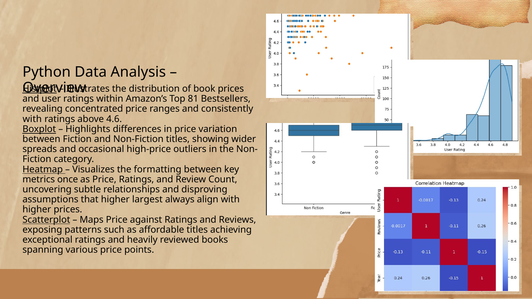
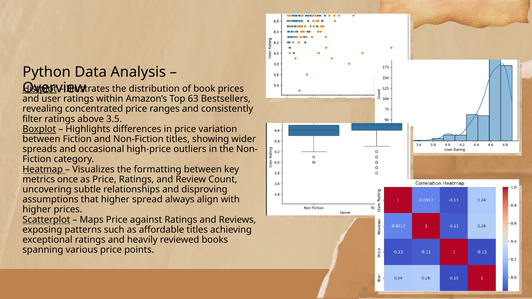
81: 81 -> 63
with at (32, 119): with -> filter
4.6: 4.6 -> 3.5
largest: largest -> spread
